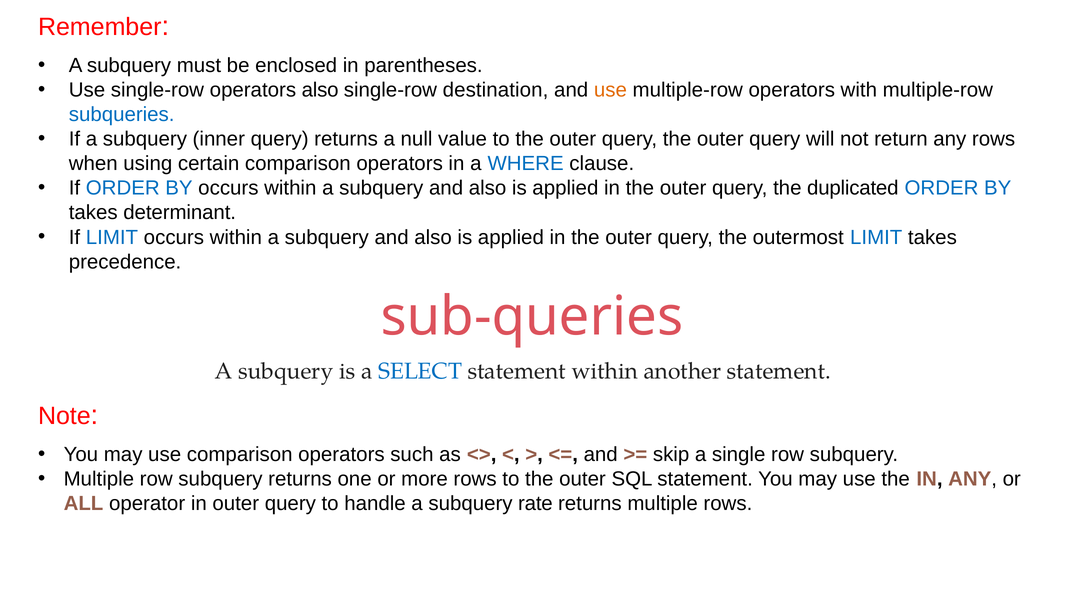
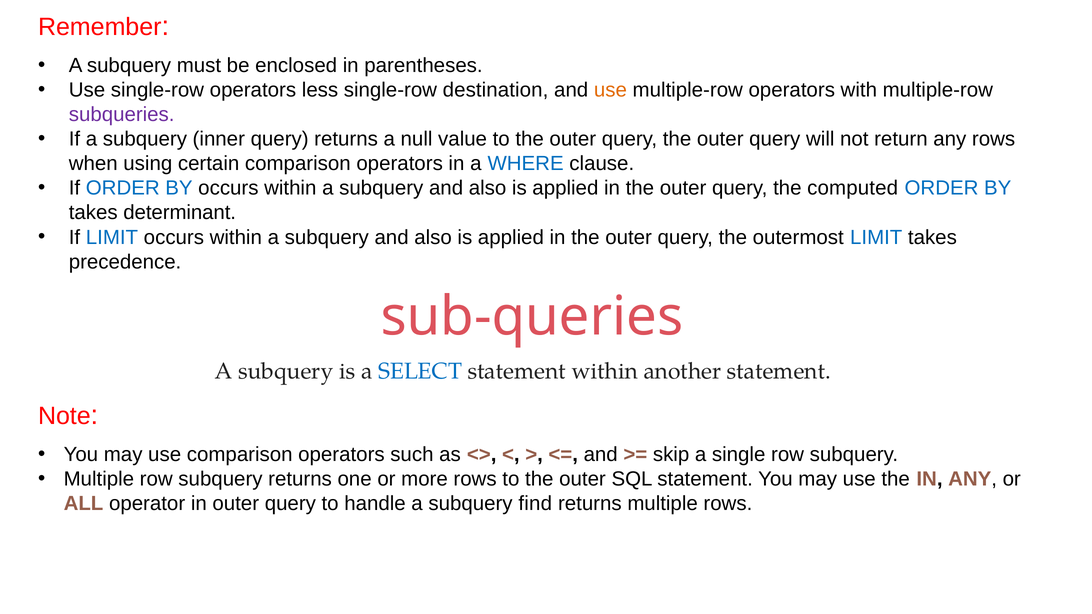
operators also: also -> less
subqueries colour: blue -> purple
duplicated: duplicated -> computed
rate: rate -> find
